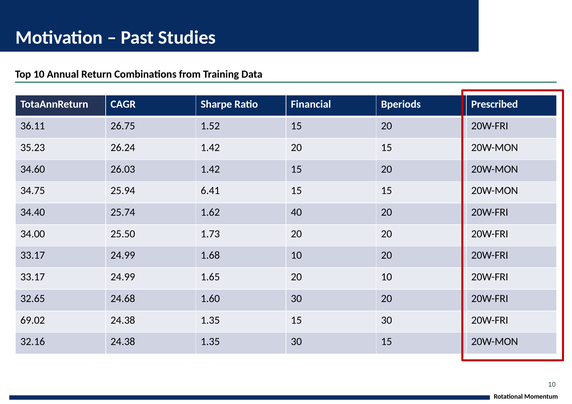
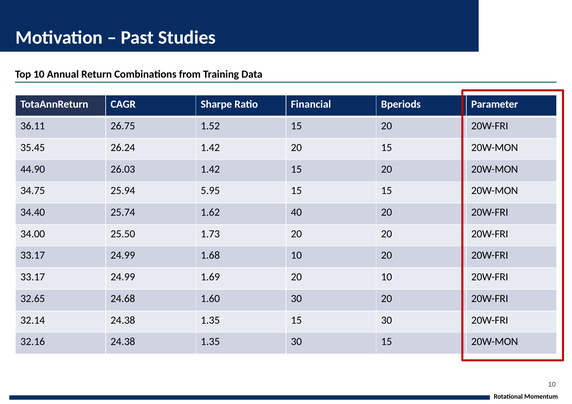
Prescribed: Prescribed -> Parameter
35.23: 35.23 -> 35.45
34.60: 34.60 -> 44.90
6.41: 6.41 -> 5.95
1.65: 1.65 -> 1.69
69.02: 69.02 -> 32.14
